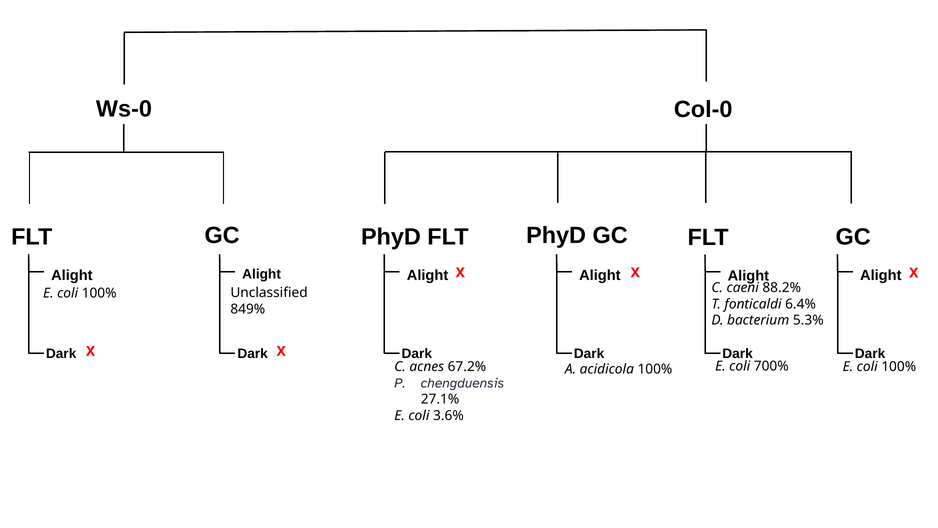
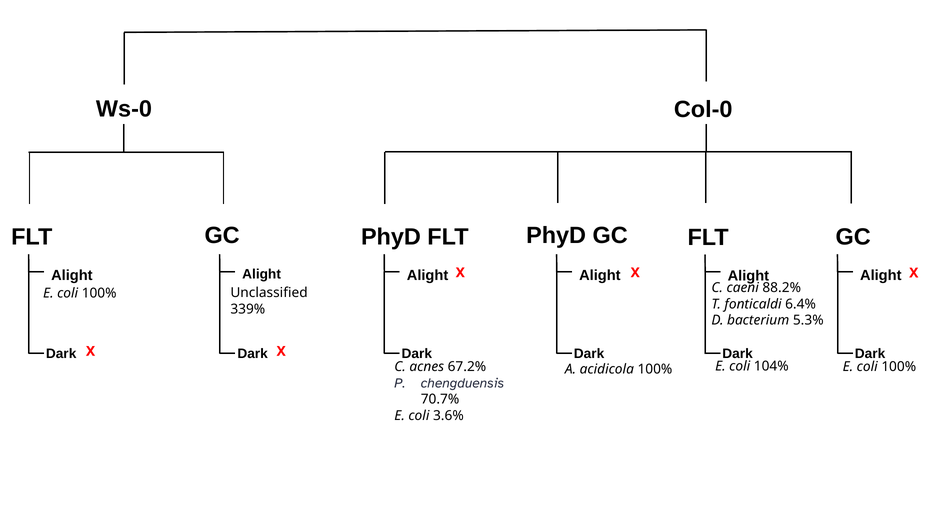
849%: 849% -> 339%
700%: 700% -> 104%
27.1%: 27.1% -> 70.7%
